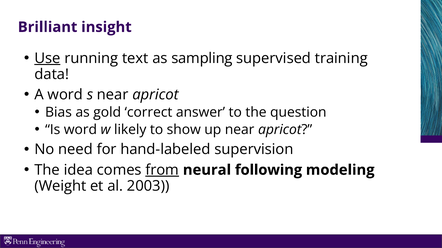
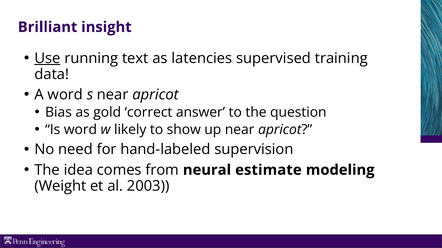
sampling: sampling -> latencies
from underline: present -> none
following: following -> estimate
